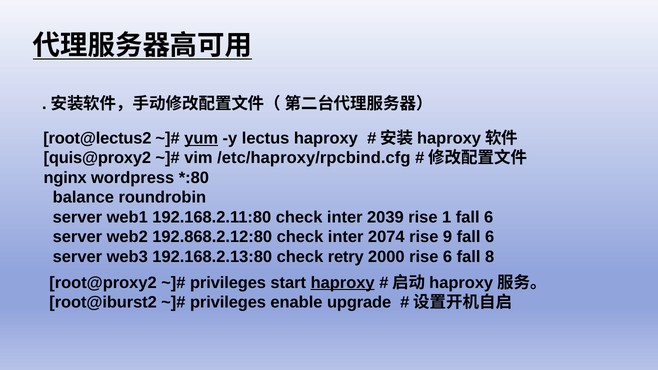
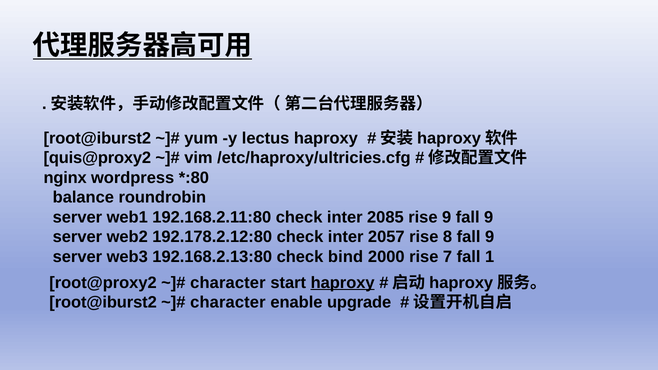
root@lectus2 at (97, 138): root@lectus2 -> root@iburst2
yum underline: present -> none
/etc/haproxy/rpcbind.cfg: /etc/haproxy/rpcbind.cfg -> /etc/haproxy/ultricies.cfg
2039: 2039 -> 2085
rise 1: 1 -> 9
6 at (489, 217): 6 -> 9
192.868.2.12:80: 192.868.2.12:80 -> 192.178.2.12:80
2074: 2074 -> 2057
9: 9 -> 8
6 at (490, 237): 6 -> 9
retry: retry -> bind
rise 6: 6 -> 7
8: 8 -> 1
privileges at (228, 283): privileges -> character
privileges at (228, 302): privileges -> character
